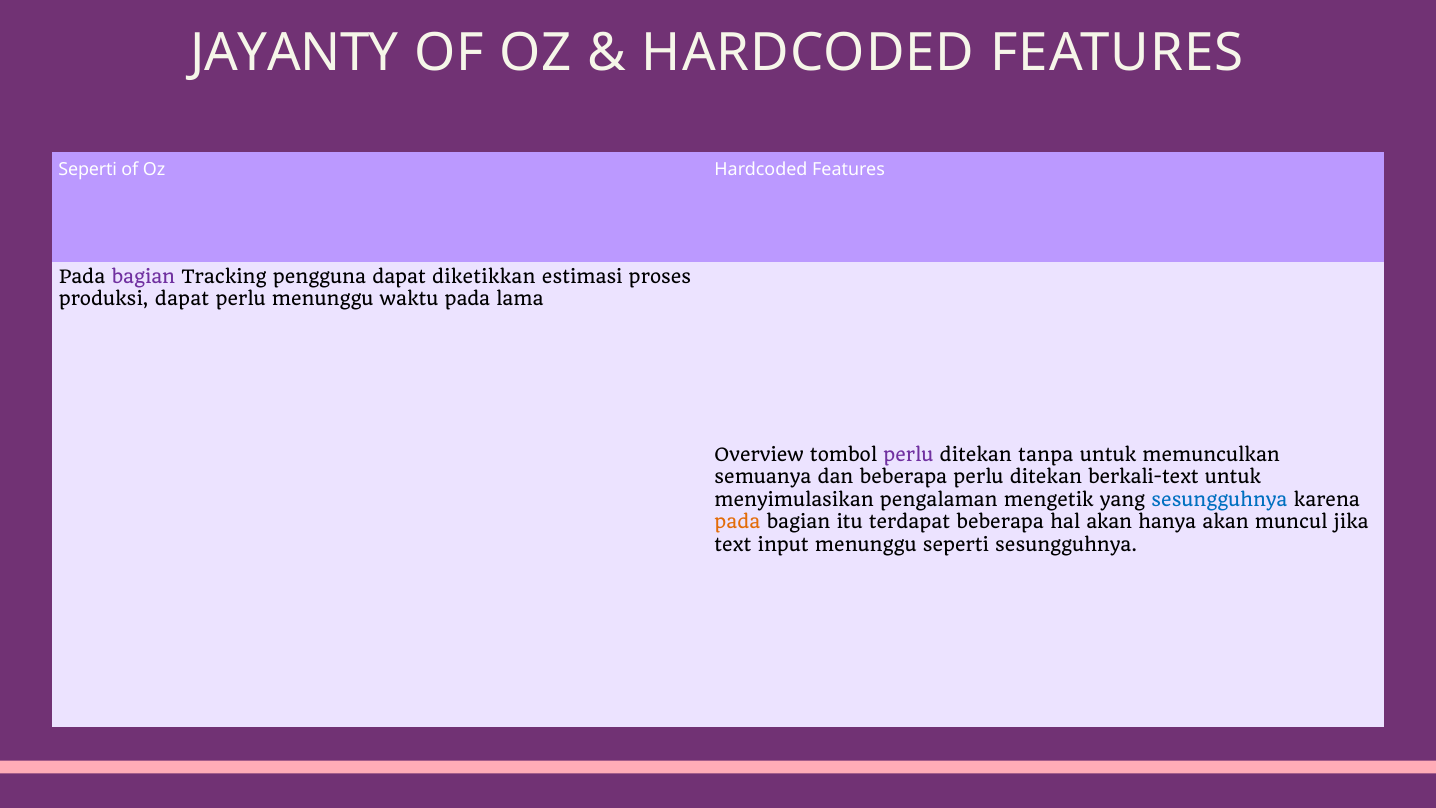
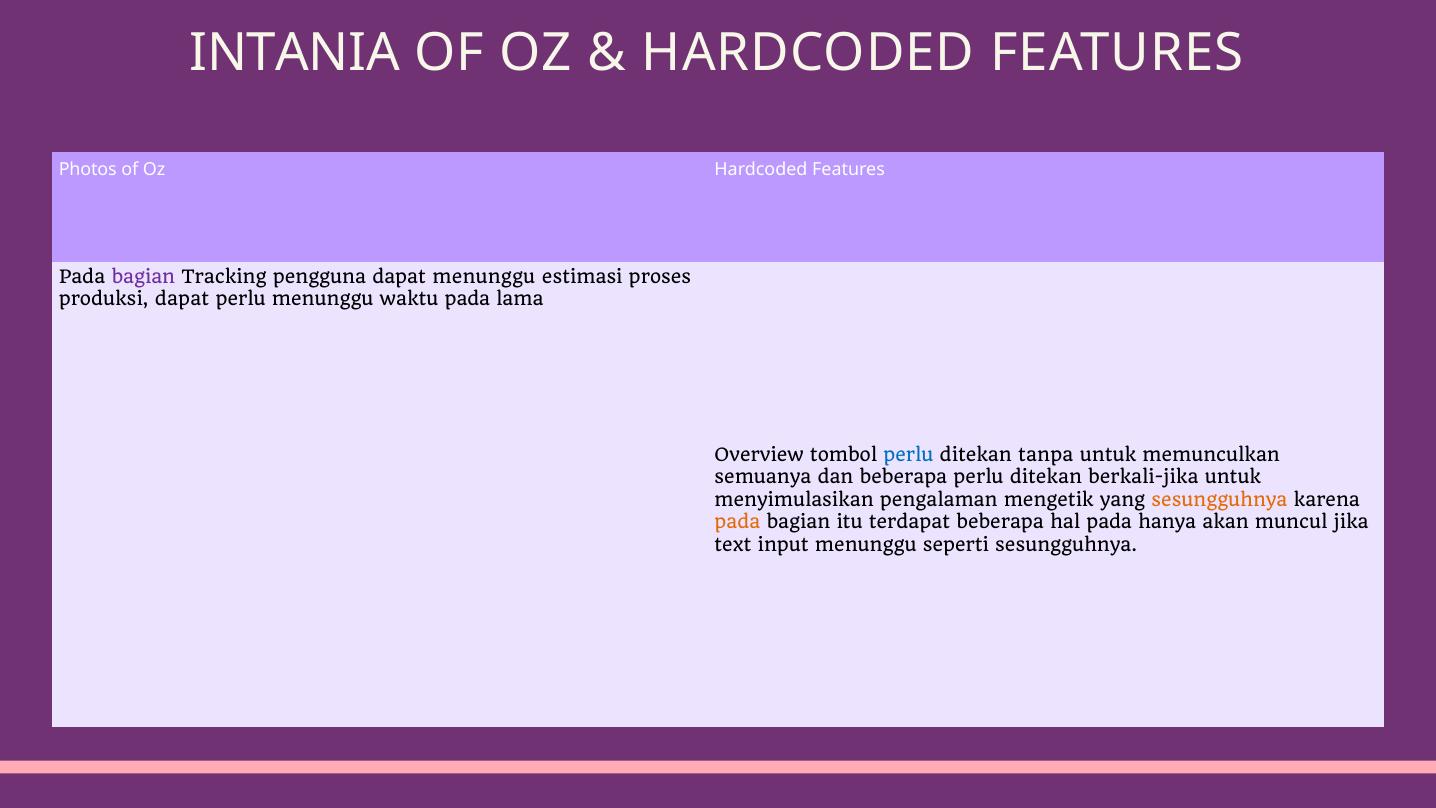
JAYANTY: JAYANTY -> INTANIA
Seperti at (88, 169): Seperti -> Photos
dapat diketikkan: diketikkan -> menunggu
perlu at (908, 455) colour: purple -> blue
berkali-text: berkali-text -> berkali-jika
sesungguhnya at (1219, 500) colour: blue -> orange
hal akan: akan -> pada
